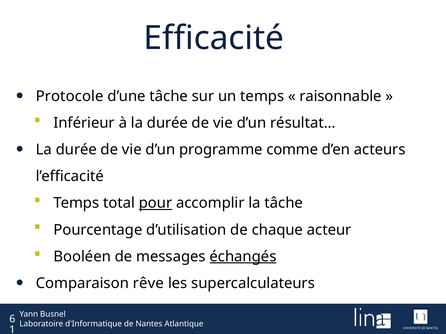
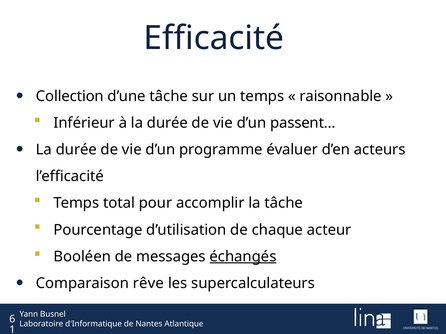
Protocole: Protocole -> Collection
résultat…: résultat… -> passent…
comme: comme -> évaluer
pour underline: present -> none
